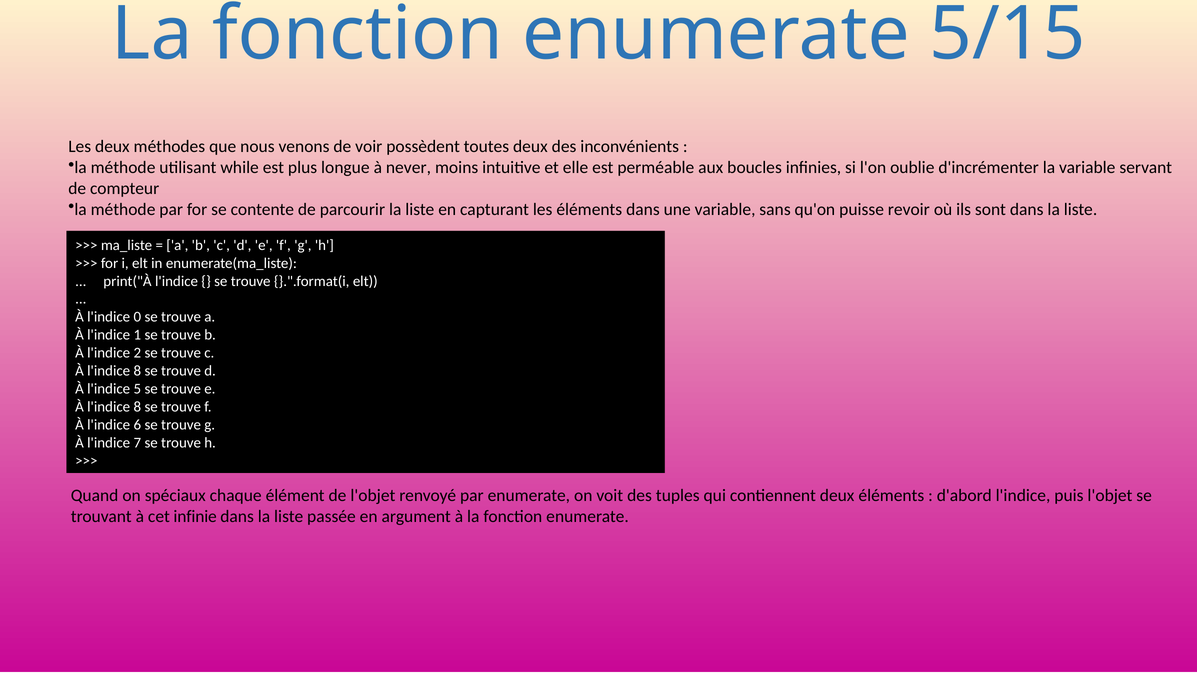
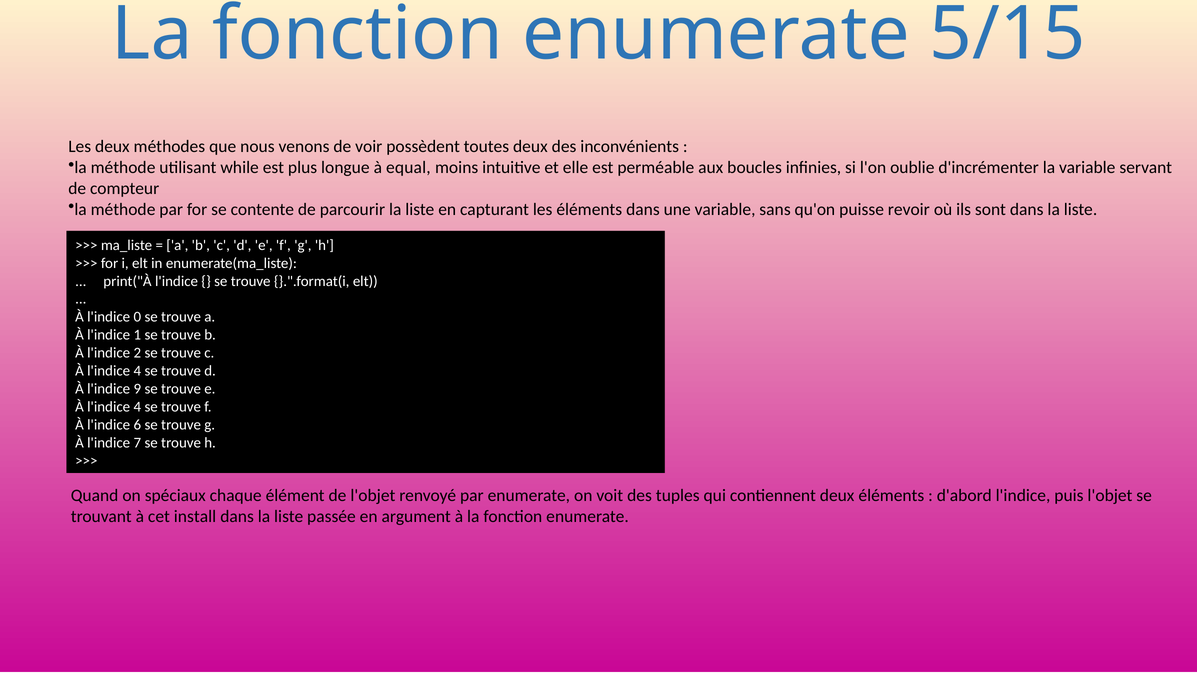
never: never -> equal
8 at (137, 371): 8 -> 4
5: 5 -> 9
8 at (137, 407): 8 -> 4
infinie: infinie -> install
